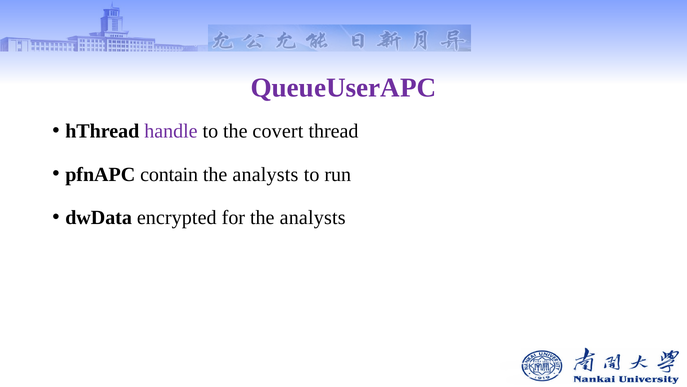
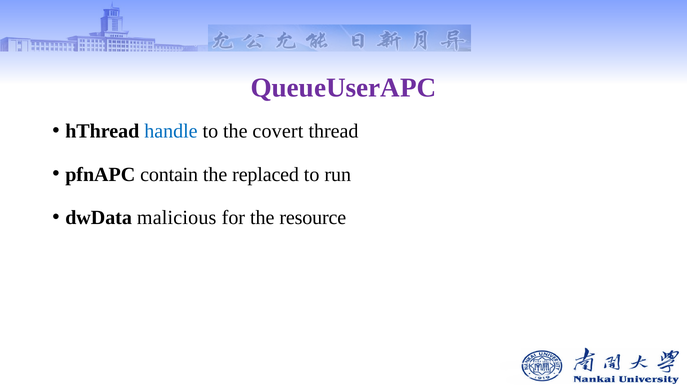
handle colour: purple -> blue
analysts at (265, 174): analysts -> replaced
encrypted: encrypted -> malicious
for the analysts: analysts -> resource
